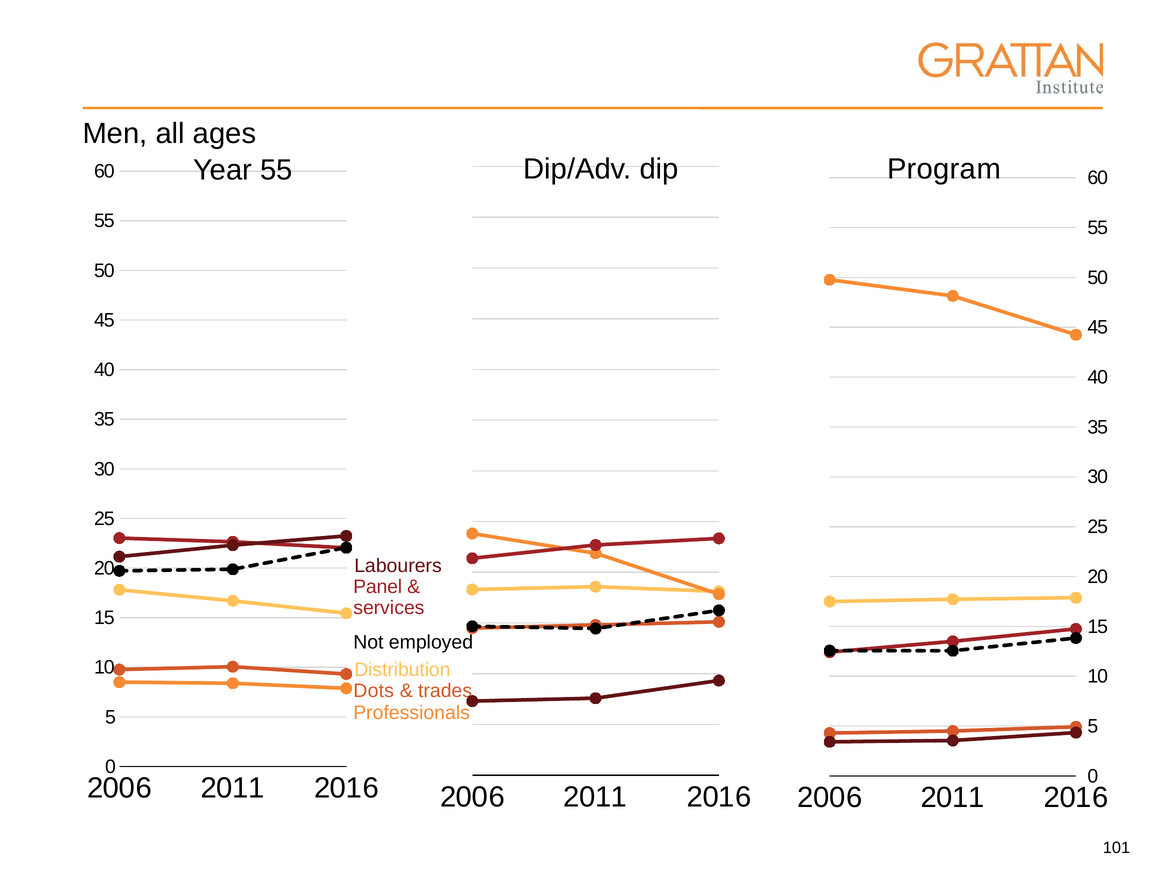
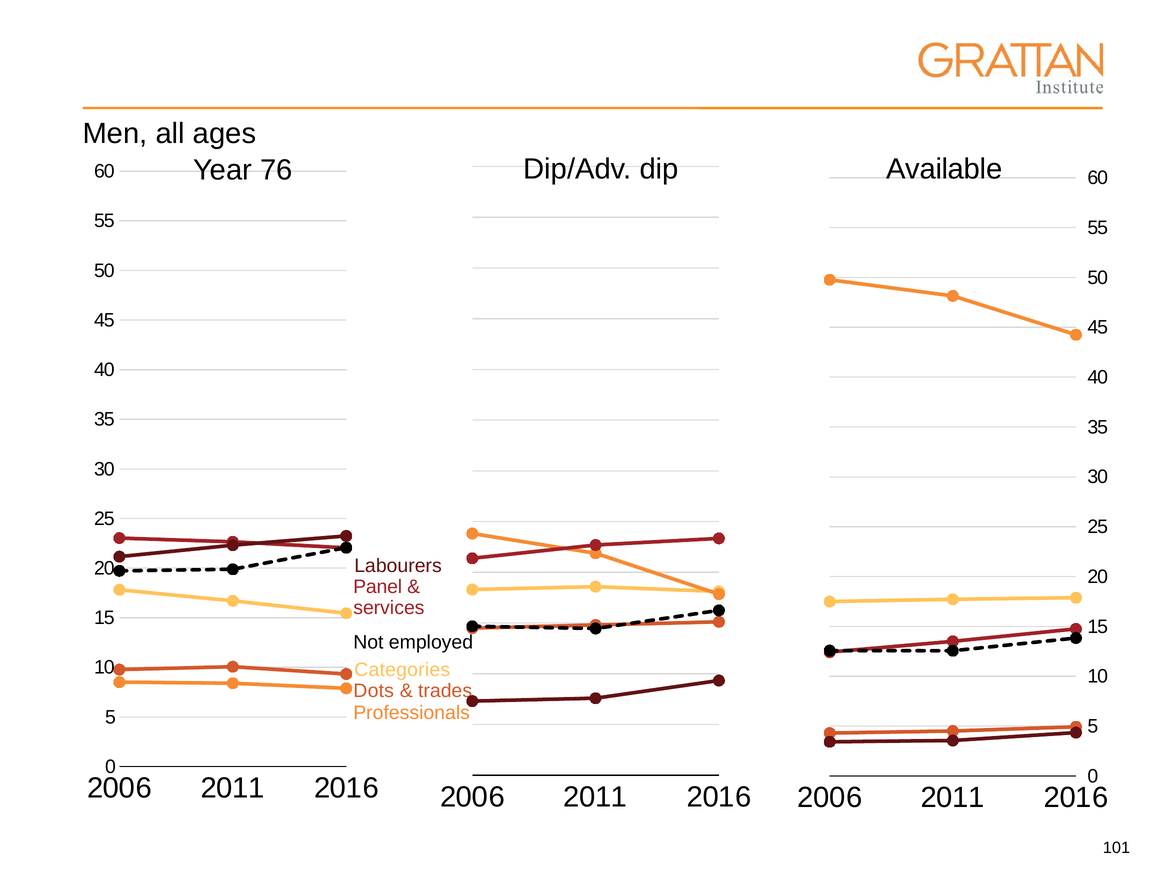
Year 55: 55 -> 76
Program: Program -> Available
Distribution: Distribution -> Categories
